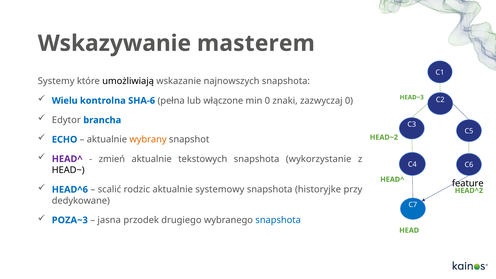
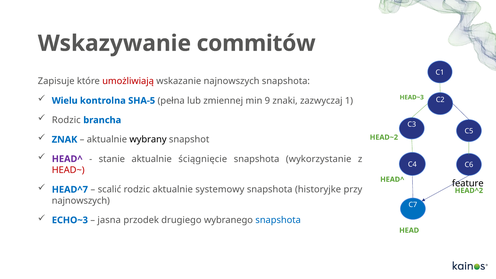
masterem: masterem -> commitów
Systemy: Systemy -> Zapisuje
umożliwiają colour: black -> red
SHA-6: SHA-6 -> SHA-5
włączone: włączone -> zmiennej
min 0: 0 -> 9
zazwyczaj 0: 0 -> 1
Edytor at (66, 120): Edytor -> Rodzic
ECHO: ECHO -> ZNAK
wybrany colour: orange -> black
zmień: zmień -> stanie
tekstowych: tekstowych -> ściągnięcie
HEAD~ colour: black -> red
HEAD^6: HEAD^6 -> HEAD^7
dedykowane at (81, 201): dedykowane -> najnowszych
POZA~3: POZA~3 -> ECHO~3
